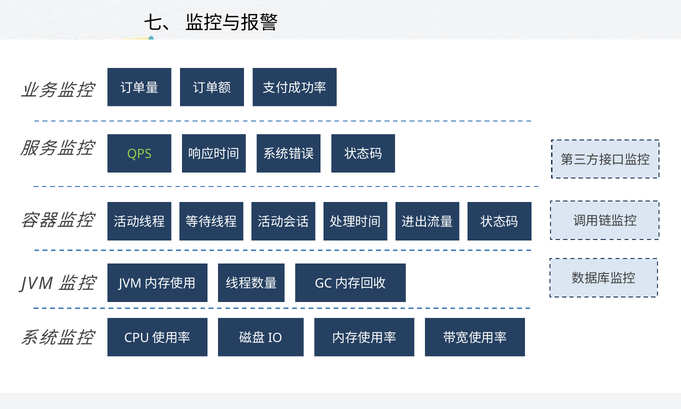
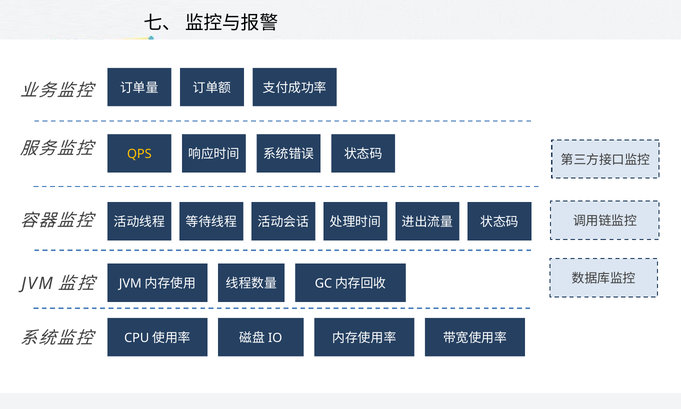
QPS colour: light green -> yellow
